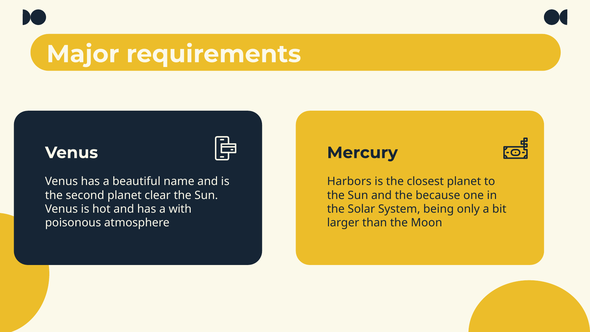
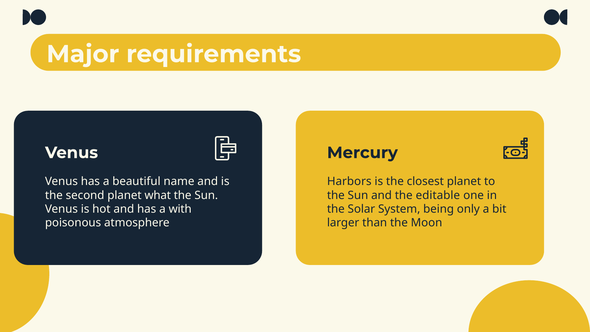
clear: clear -> what
because: because -> editable
